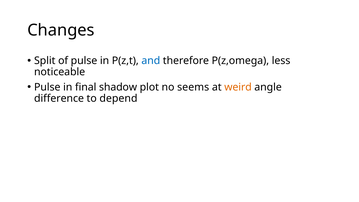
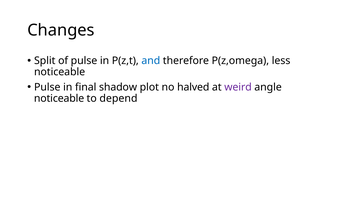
seems: seems -> halved
weird colour: orange -> purple
difference at (59, 98): difference -> noticeable
